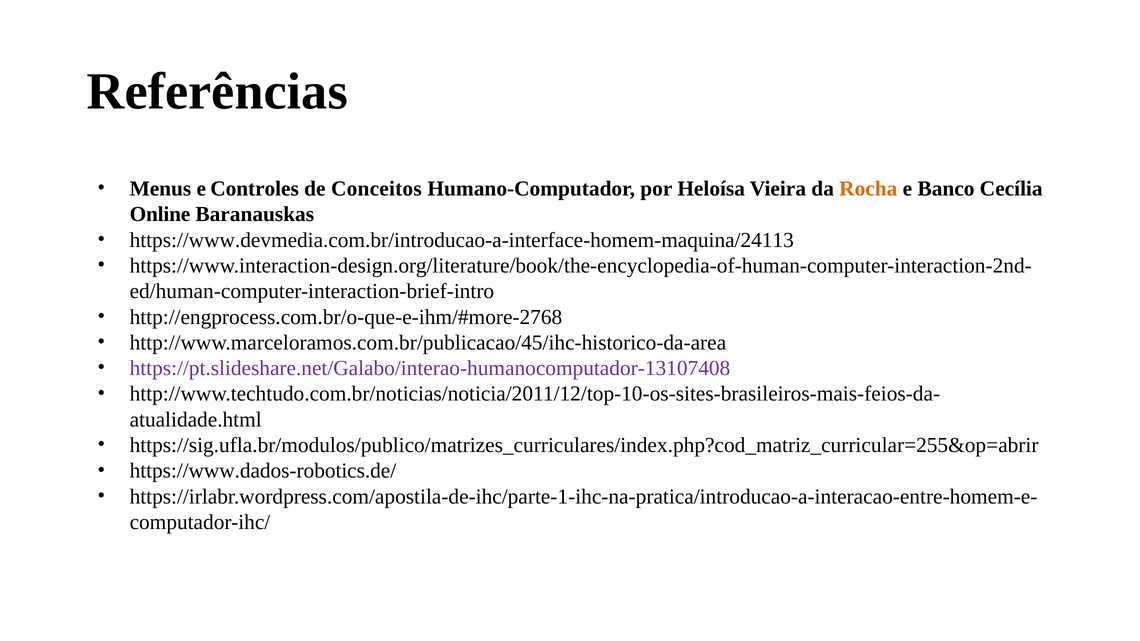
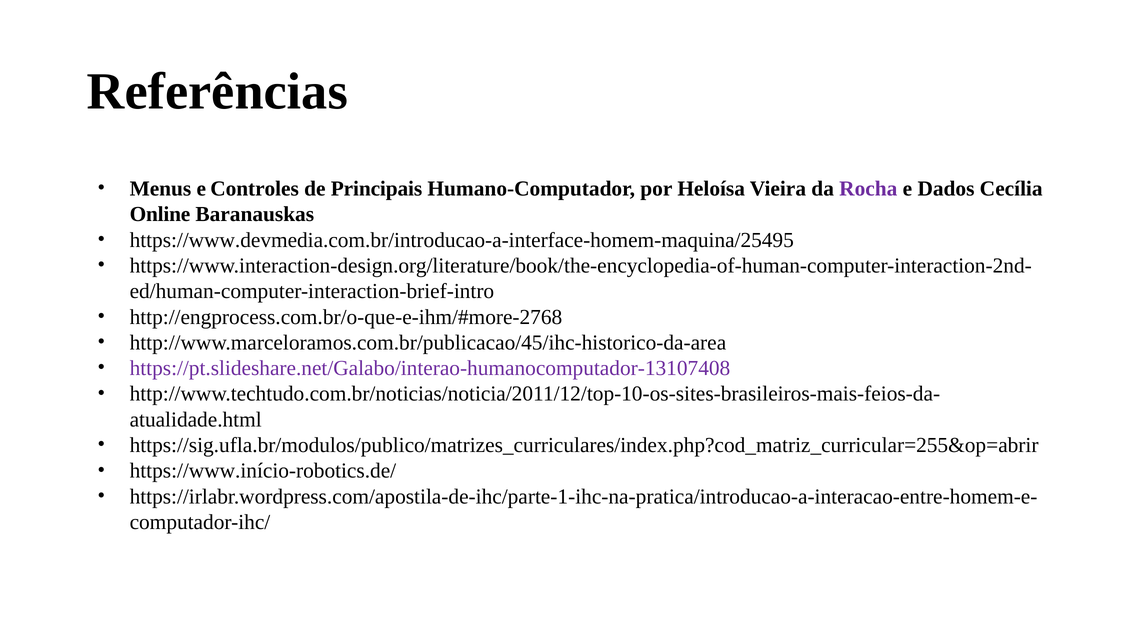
Conceitos: Conceitos -> Principais
Rocha colour: orange -> purple
Banco: Banco -> Dados
https://www.devmedia.com.br/introducao-a-interface-homem-maquina/24113: https://www.devmedia.com.br/introducao-a-interface-homem-maquina/24113 -> https://www.devmedia.com.br/introducao-a-interface-homem-maquina/25495
https://www.dados-robotics.de/: https://www.dados-robotics.de/ -> https://www.início-robotics.de/
